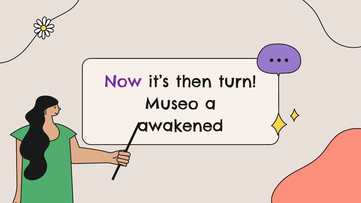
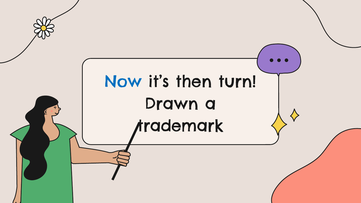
Now colour: purple -> blue
Museo: Museo -> Drawn
awakened: awakened -> trademark
